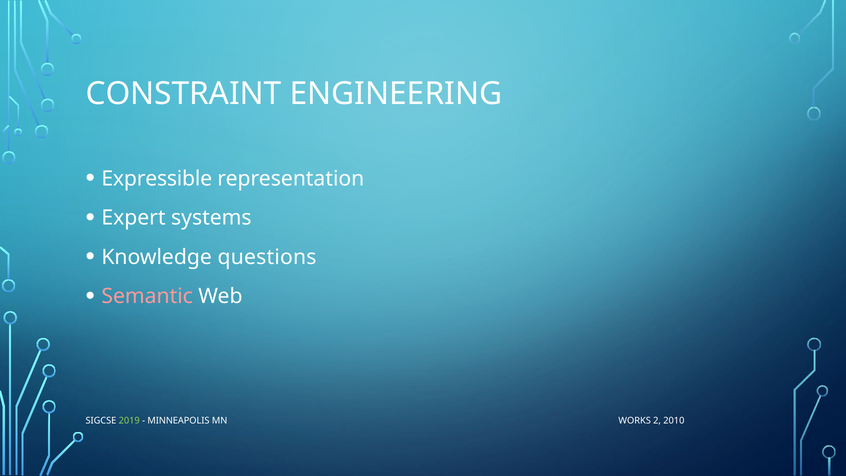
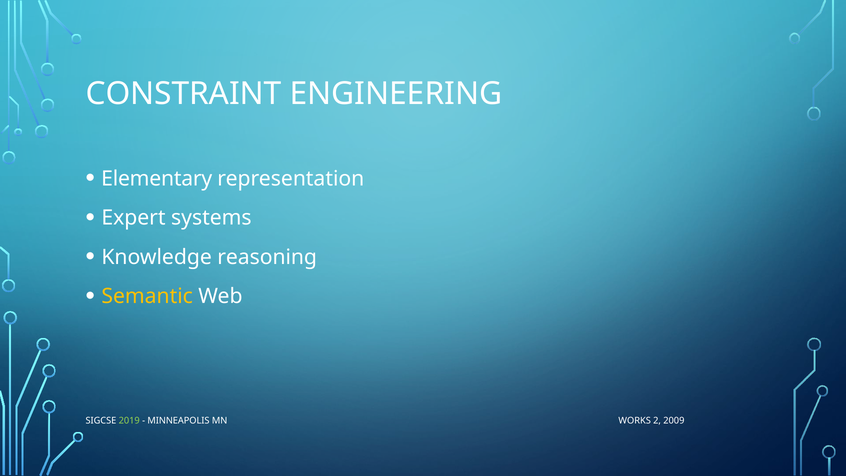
Expressible: Expressible -> Elementary
questions: questions -> reasoning
Semantic colour: pink -> yellow
2010: 2010 -> 2009
